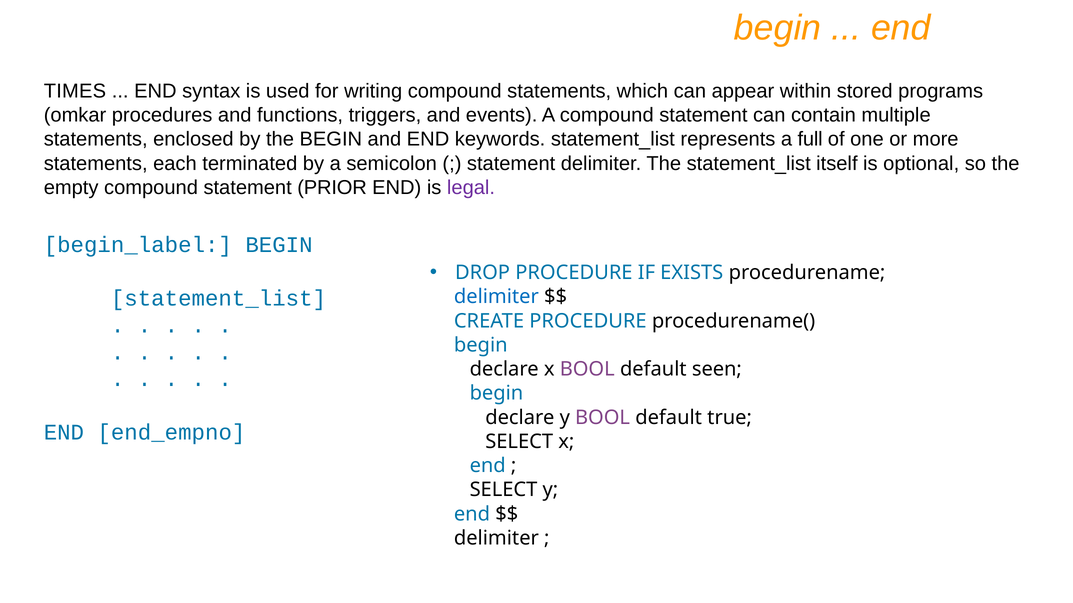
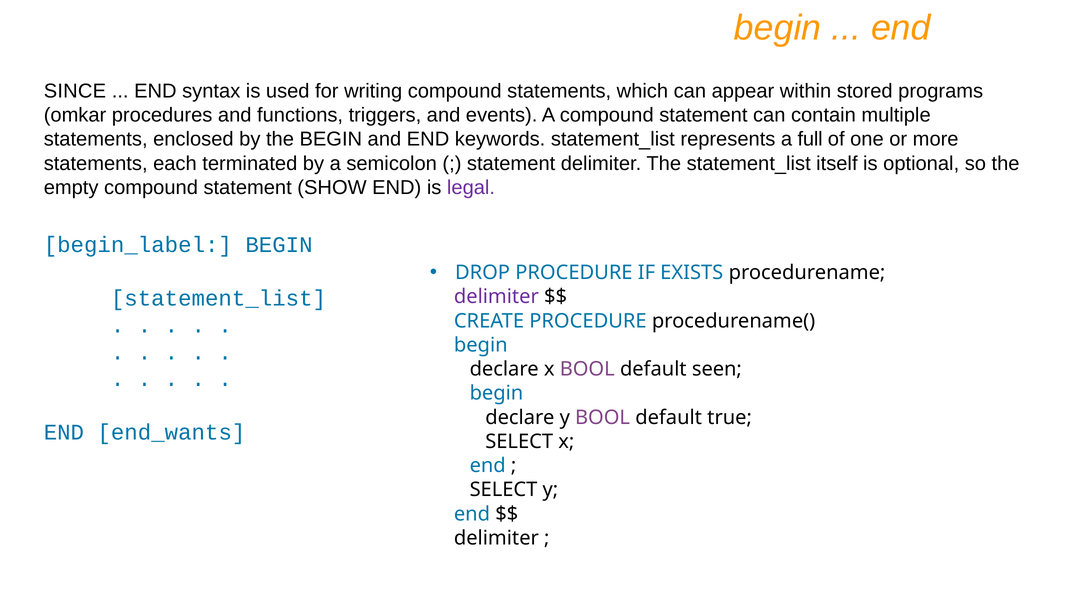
TIMES: TIMES -> SINCE
PRIOR: PRIOR -> SHOW
delimiter at (496, 297) colour: blue -> purple
end_empno: end_empno -> end_wants
